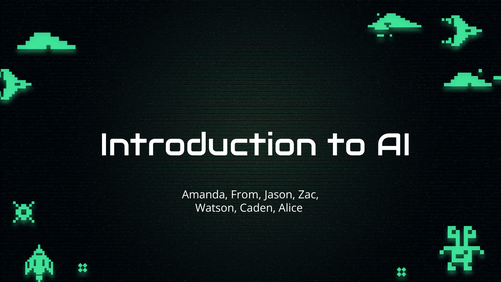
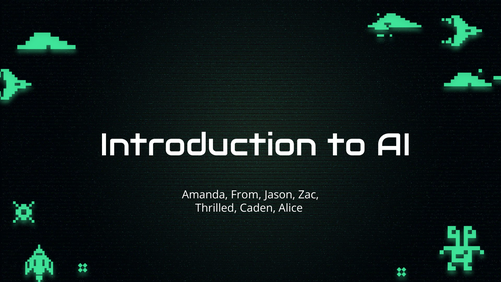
Watson: Watson -> Thrilled
